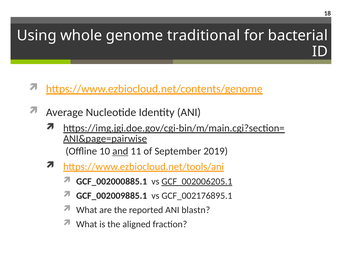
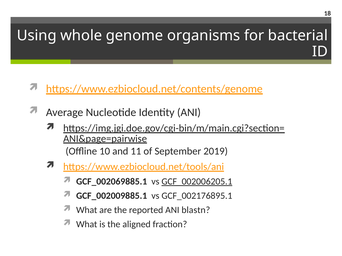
traditional: traditional -> organisms
and underline: present -> none
GCF_002000885.1: GCF_002000885.1 -> GCF_002069885.1
